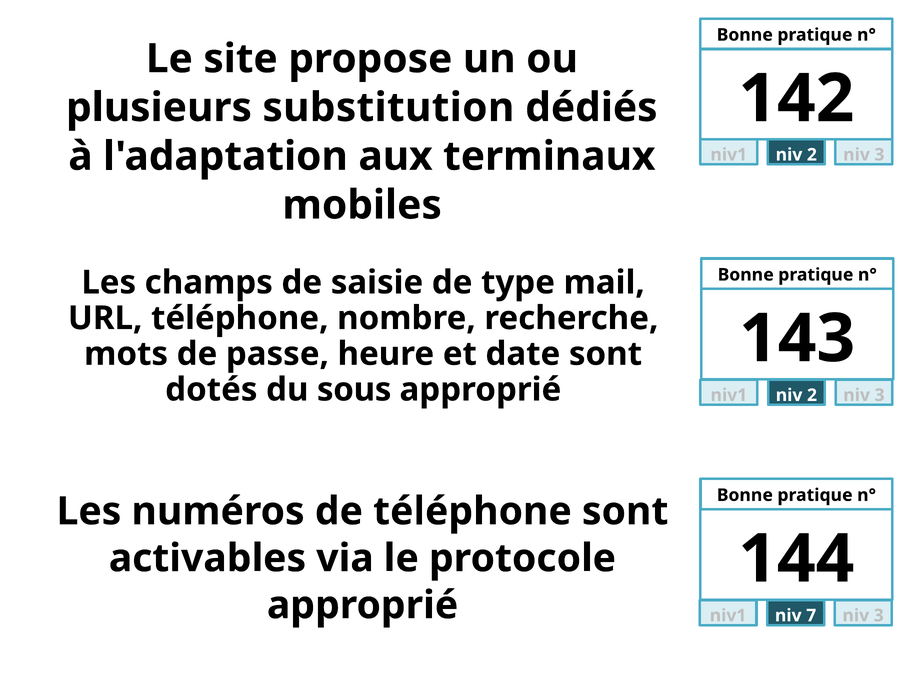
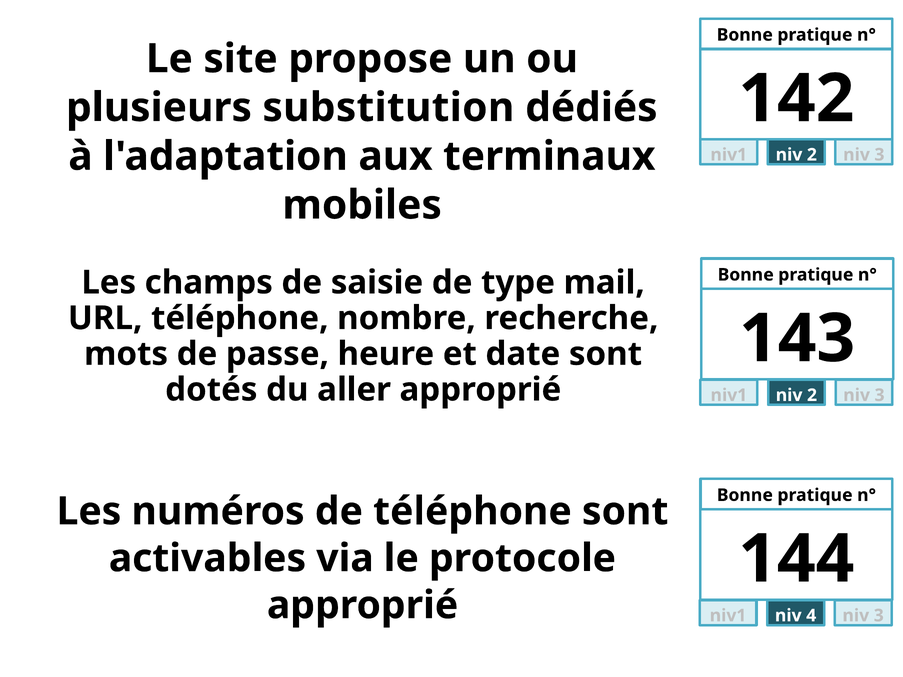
sous: sous -> aller
7: 7 -> 4
